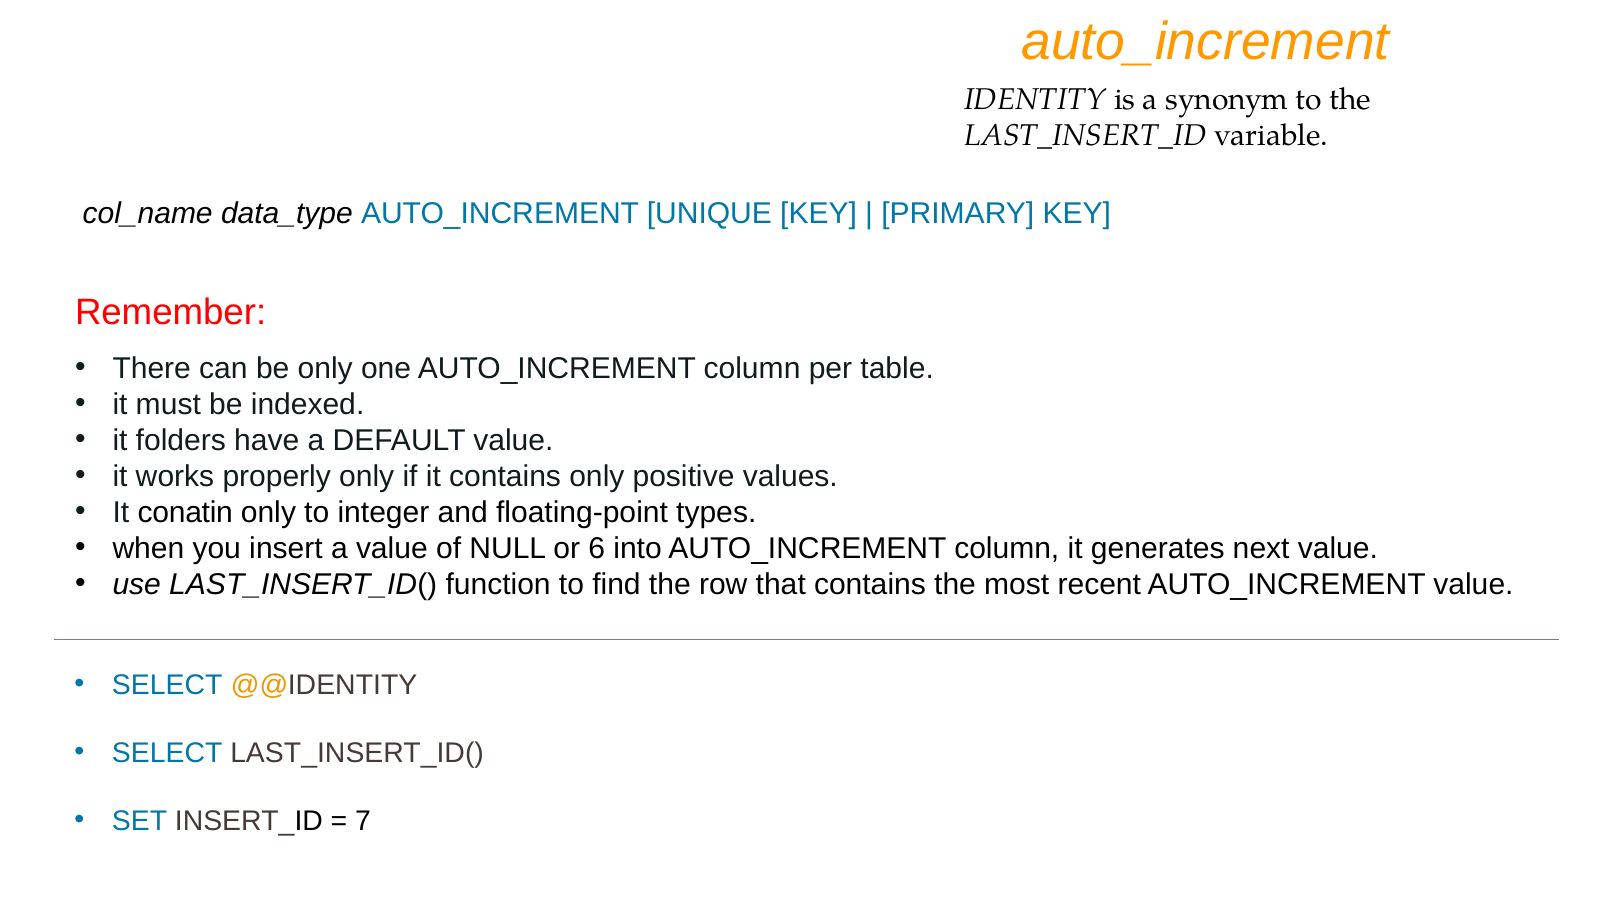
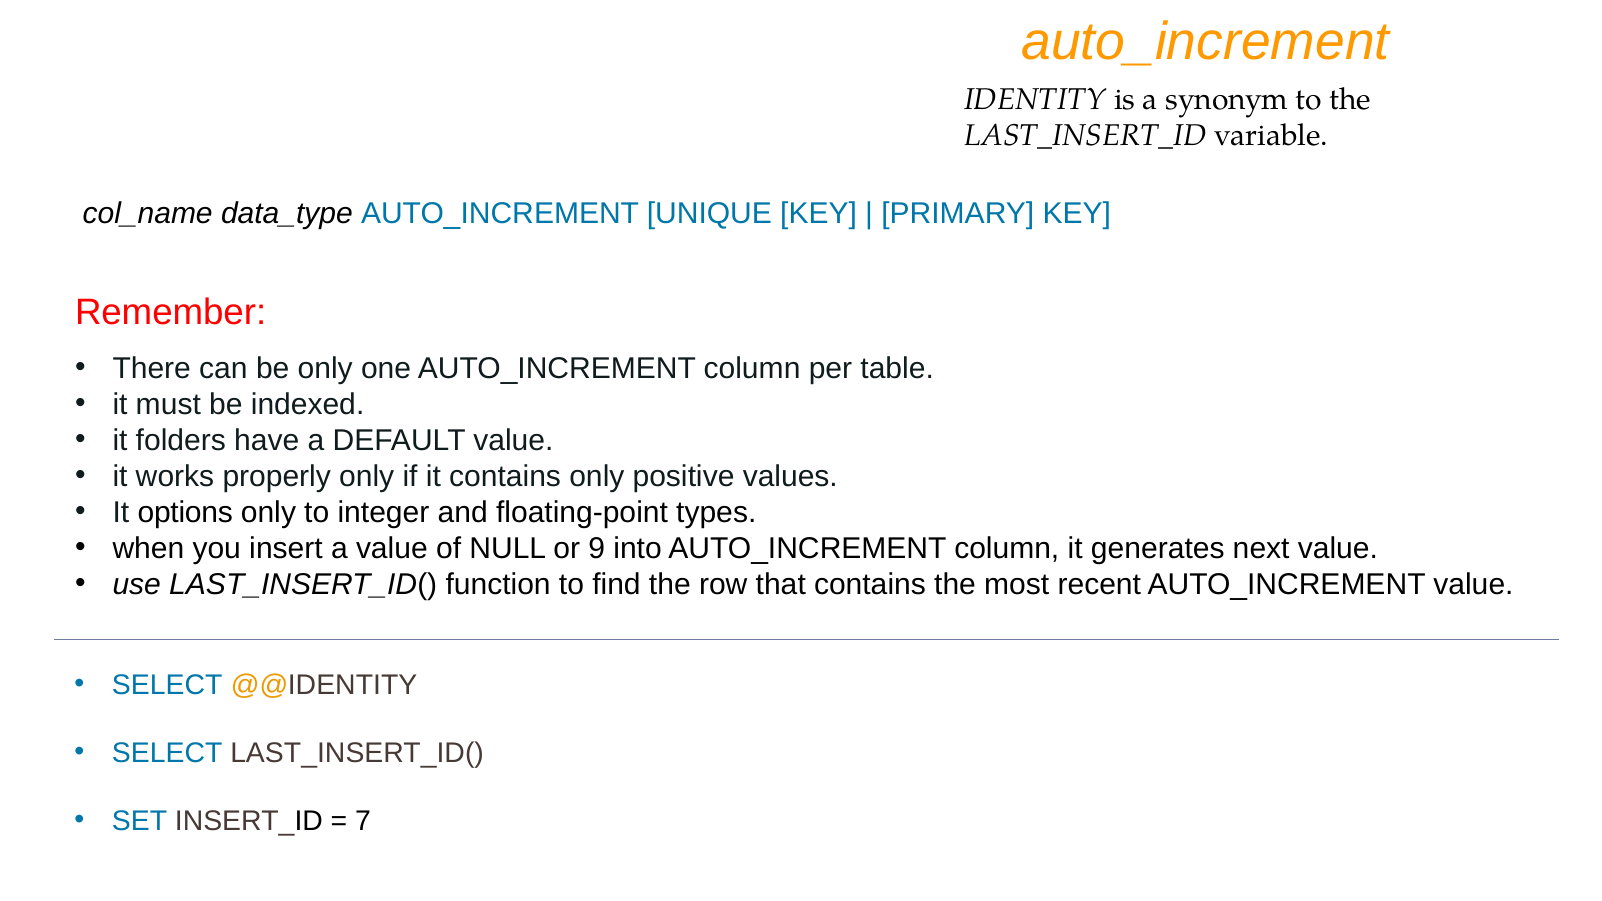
conatin: conatin -> options
6: 6 -> 9
